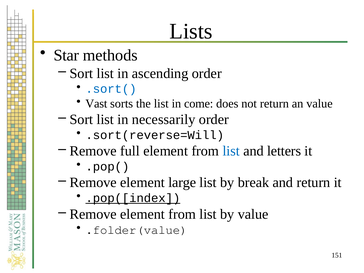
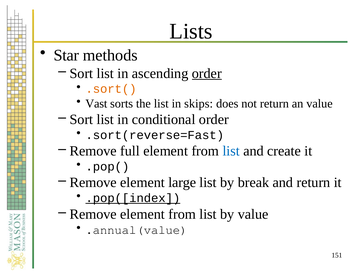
order at (207, 73) underline: none -> present
.sort( colour: blue -> orange
come: come -> skips
necessarily: necessarily -> conditional
.sort(reverse=Will: .sort(reverse=Will -> .sort(reverse=Fast
letters: letters -> create
.folder(value: .folder(value -> .annual(value
